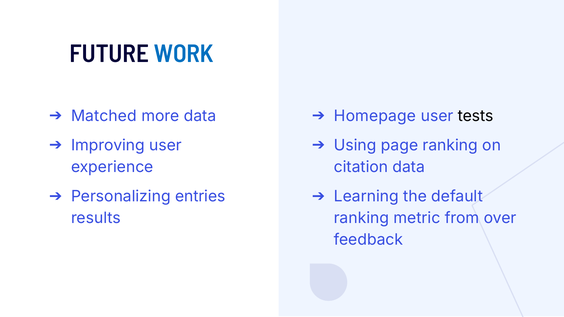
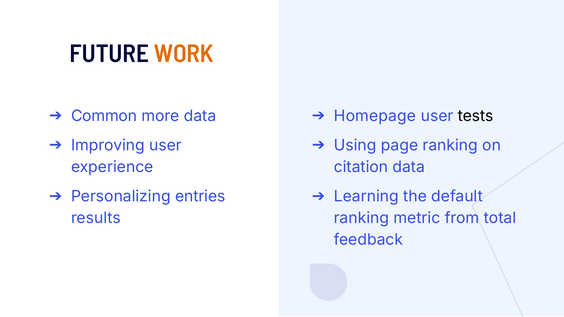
WORK colour: blue -> orange
Matched: Matched -> Common
over: over -> total
